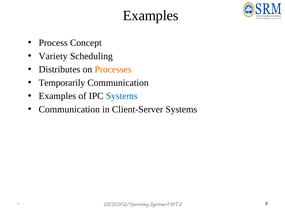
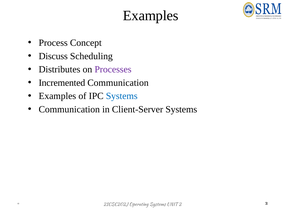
Variety: Variety -> Discuss
Processes colour: orange -> purple
Temporarily: Temporarily -> Incremented
